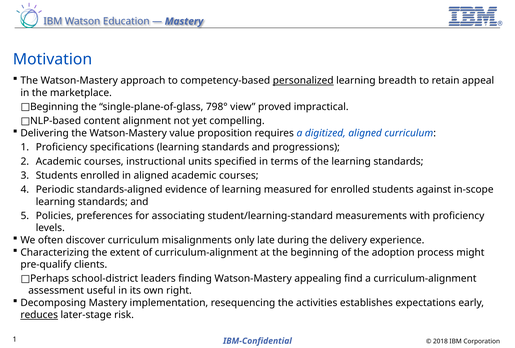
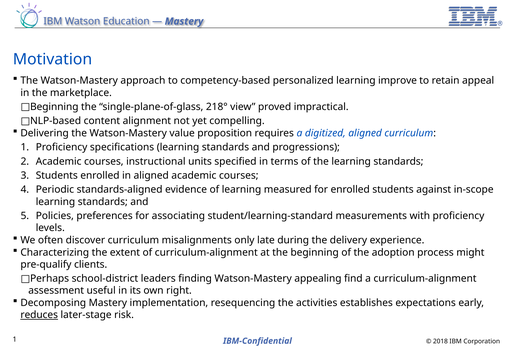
personalized underline: present -> none
breadth: breadth -> improve
798°: 798° -> 218°
